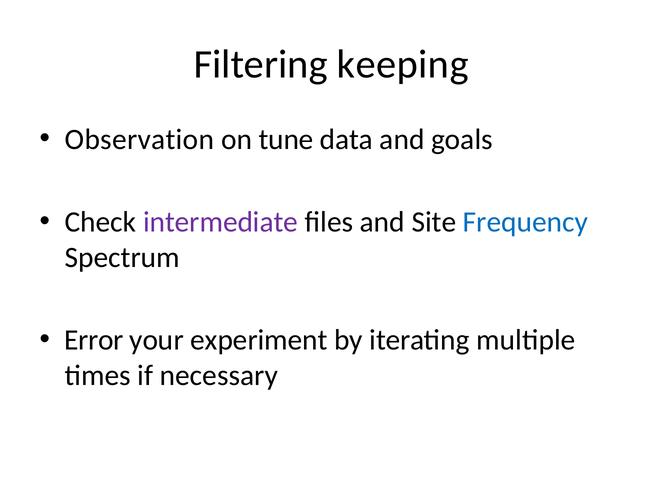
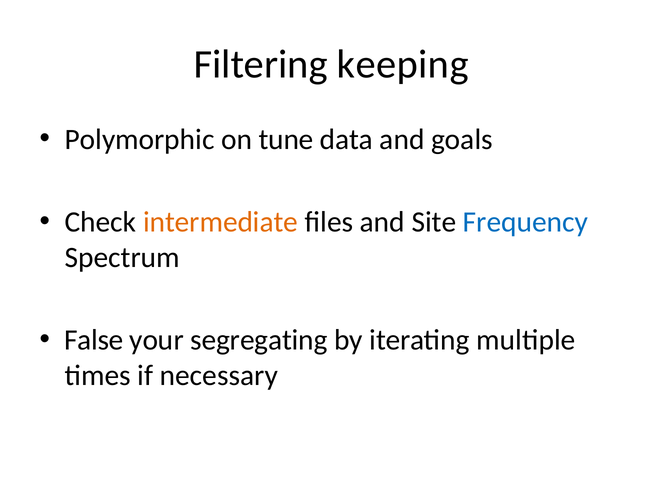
Observation: Observation -> Polymorphic
intermediate colour: purple -> orange
Error: Error -> False
experiment: experiment -> segregating
